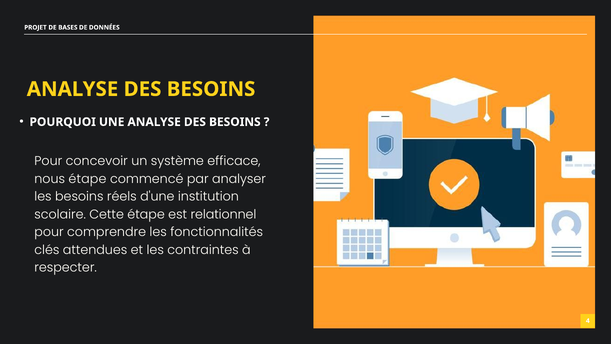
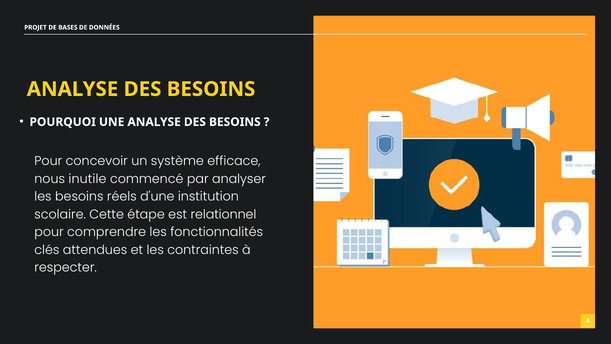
nous étape: étape -> inutile
